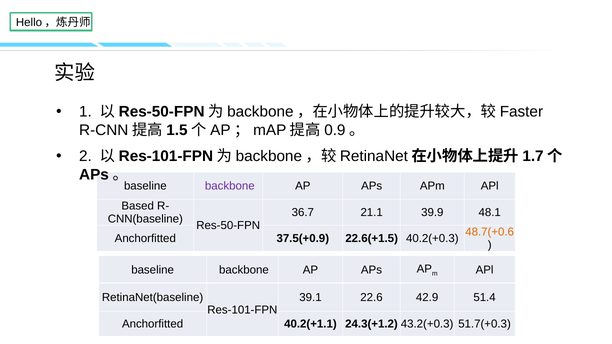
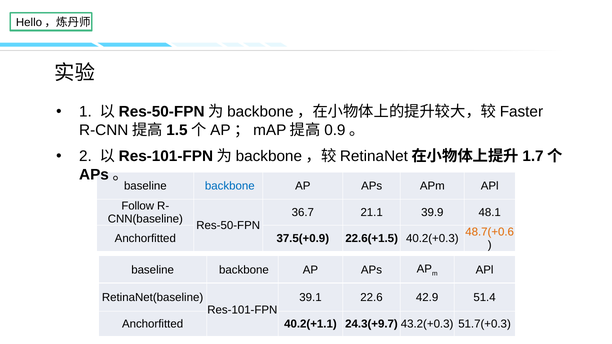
backbone at (230, 186) colour: purple -> blue
Based: Based -> Follow
24.3(+1.2: 24.3(+1.2 -> 24.3(+9.7
